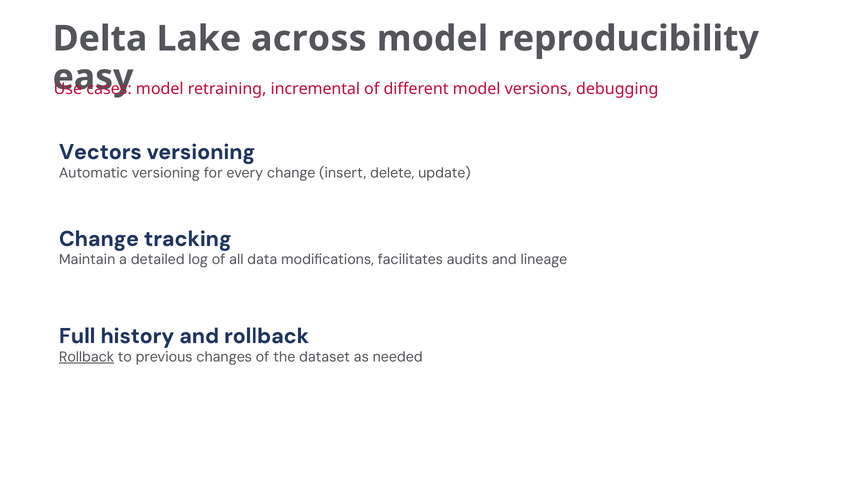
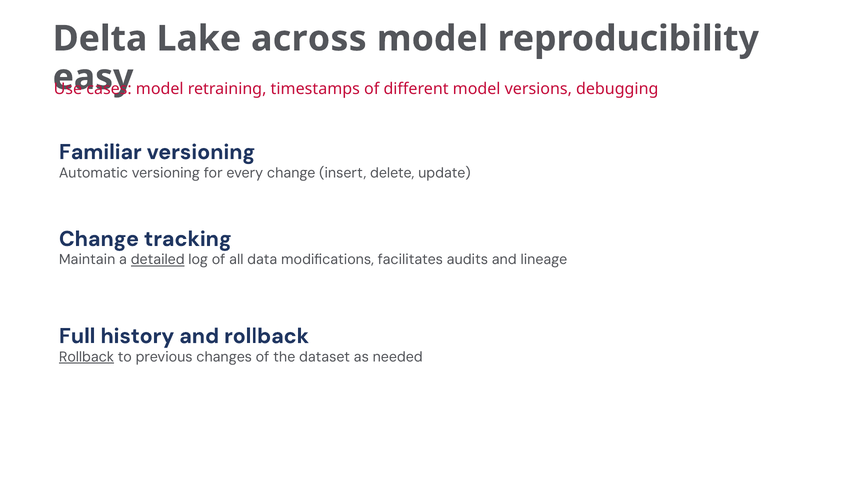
incremental: incremental -> timestamps
Vectors: Vectors -> Familiar
detailed underline: none -> present
